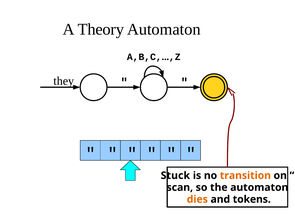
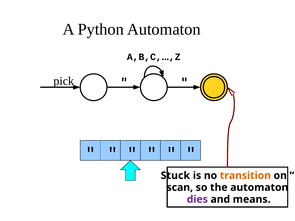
Theory: Theory -> Python
they: they -> pick
dies colour: orange -> purple
tokens: tokens -> means
